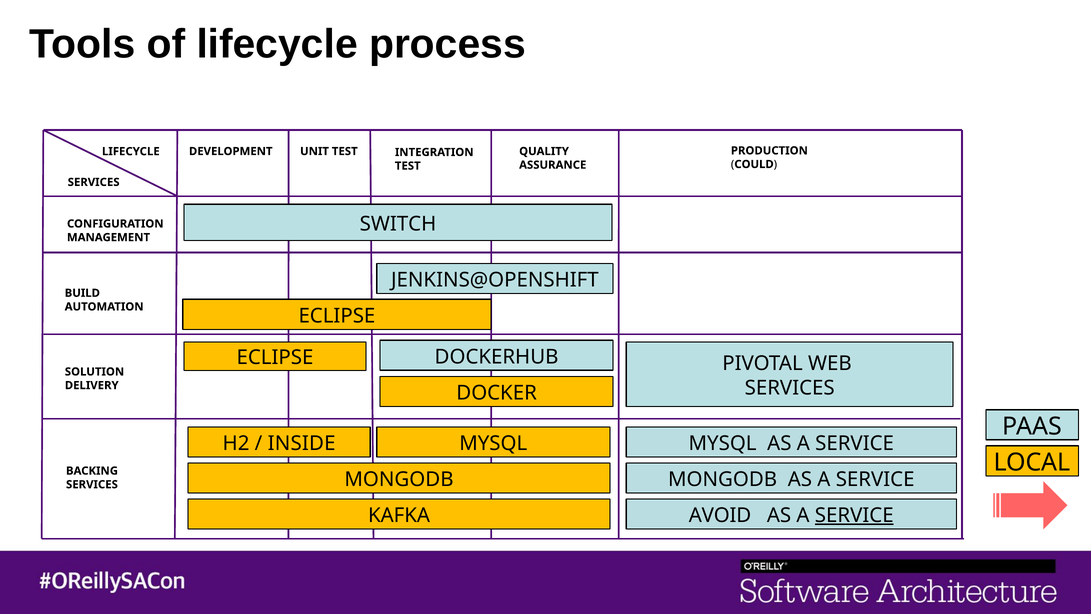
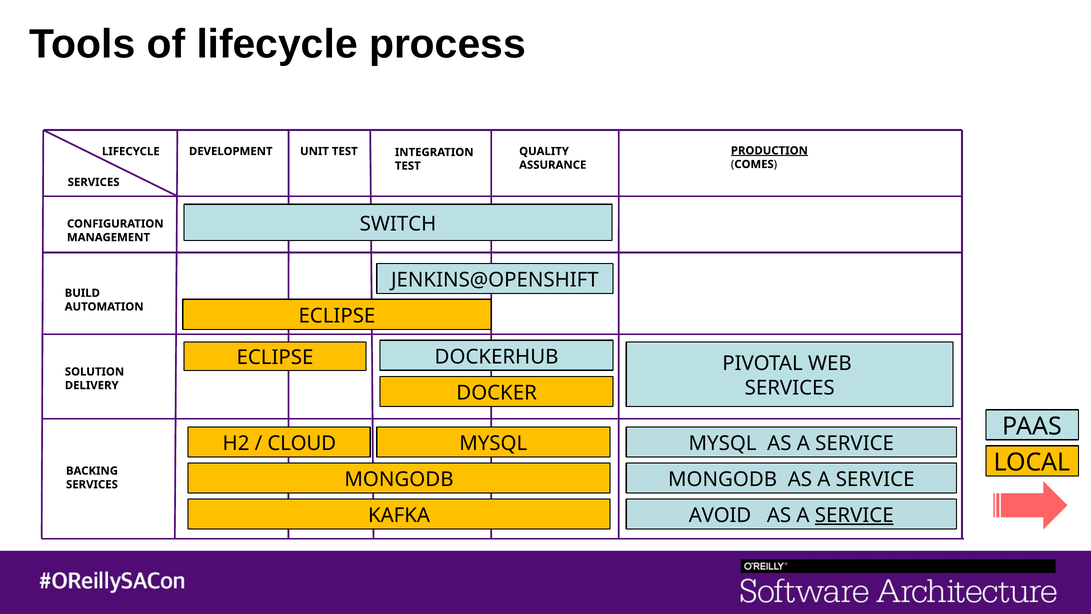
PRODUCTION underline: none -> present
COULD: COULD -> COMES
INSIDE: INSIDE -> CLOUD
